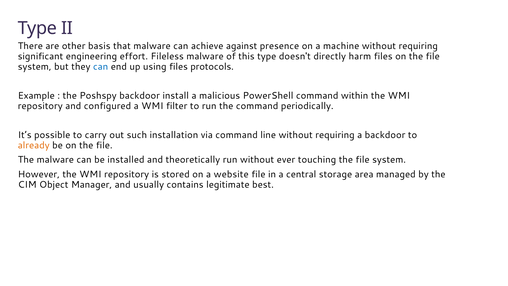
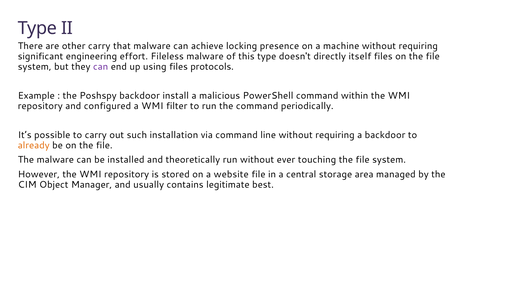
other basis: basis -> carry
against: against -> locking
harm: harm -> itself
can at (101, 67) colour: blue -> purple
